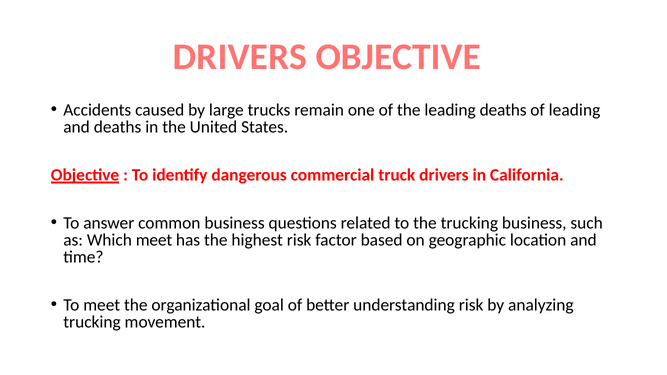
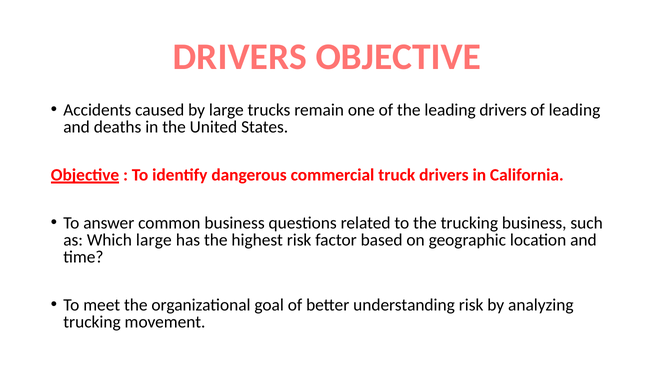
leading deaths: deaths -> drivers
Which meet: meet -> large
